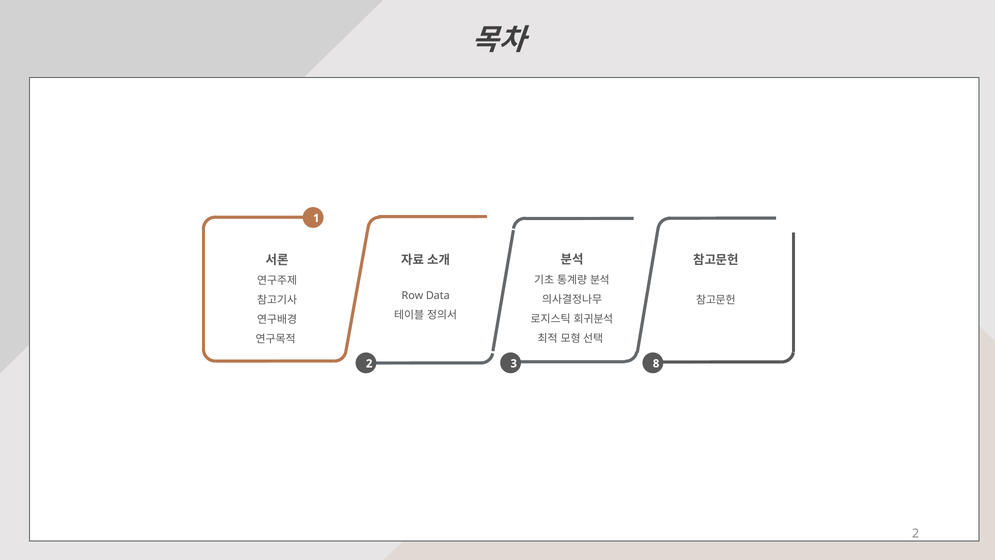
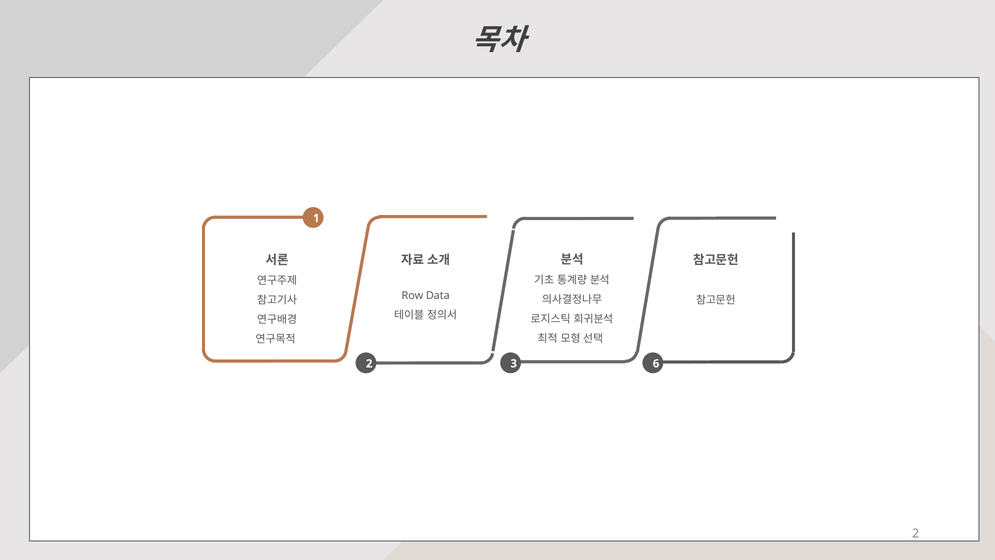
8: 8 -> 6
